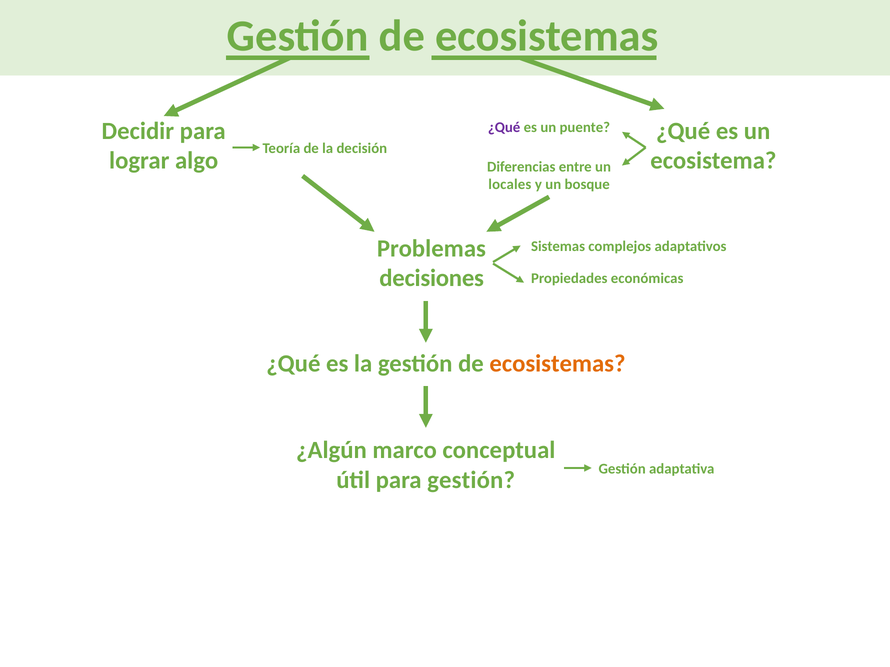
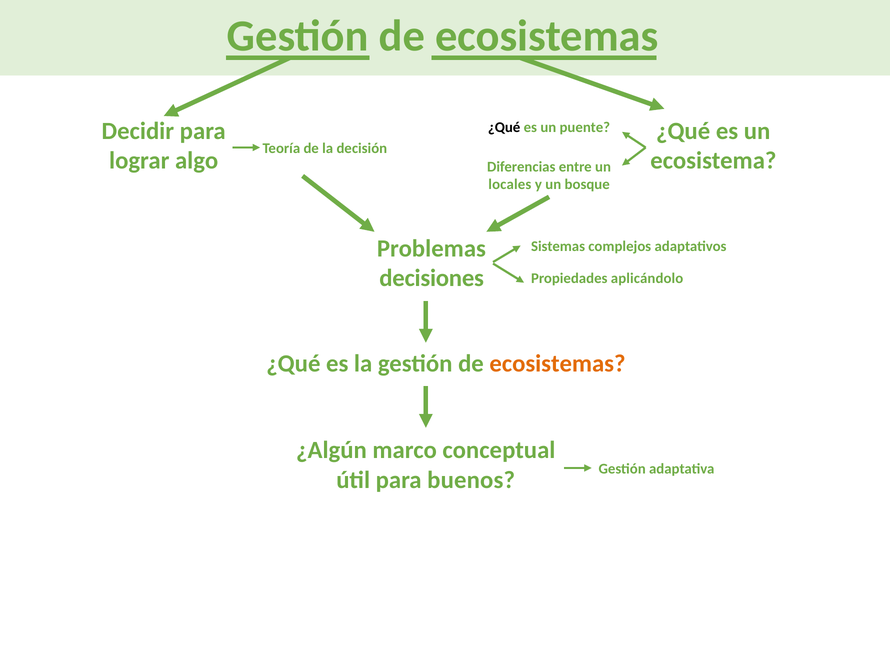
¿Qué at (504, 127) colour: purple -> black
económicas: económicas -> aplicándolo
para gestión: gestión -> buenos
